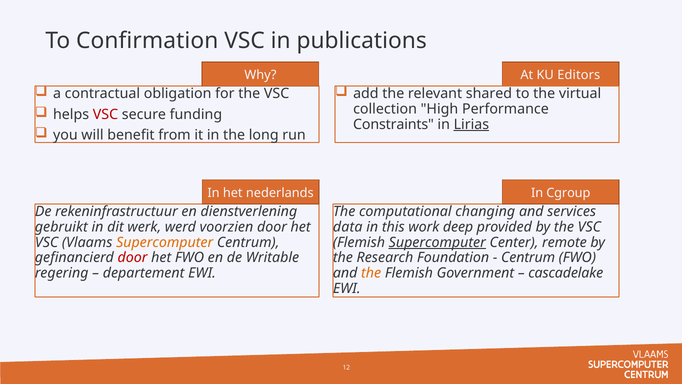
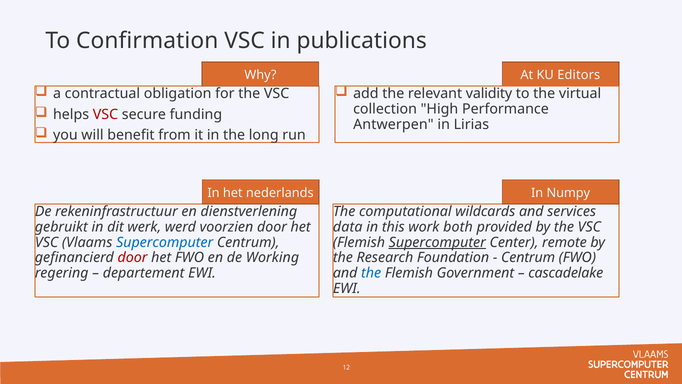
shared: shared -> validity
Constraints: Constraints -> Antwerpen
Lirias underline: present -> none
Cgroup: Cgroup -> Numpy
changing: changing -> wildcards
deep: deep -> both
Supercomputer at (165, 242) colour: orange -> blue
Writable: Writable -> Working
the at (371, 273) colour: orange -> blue
